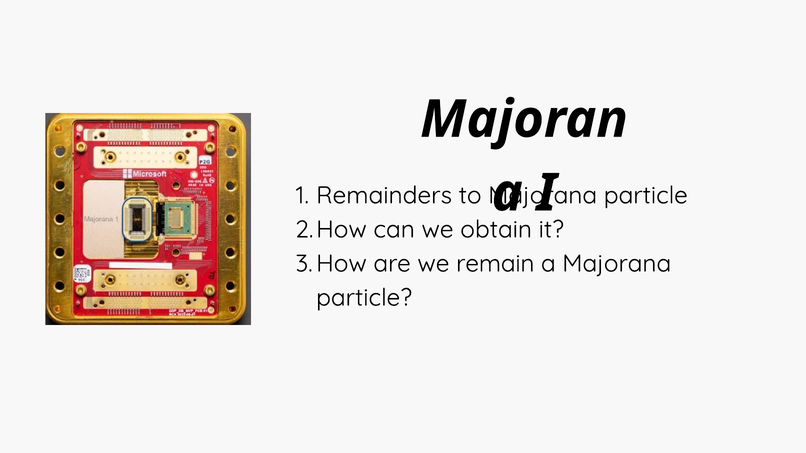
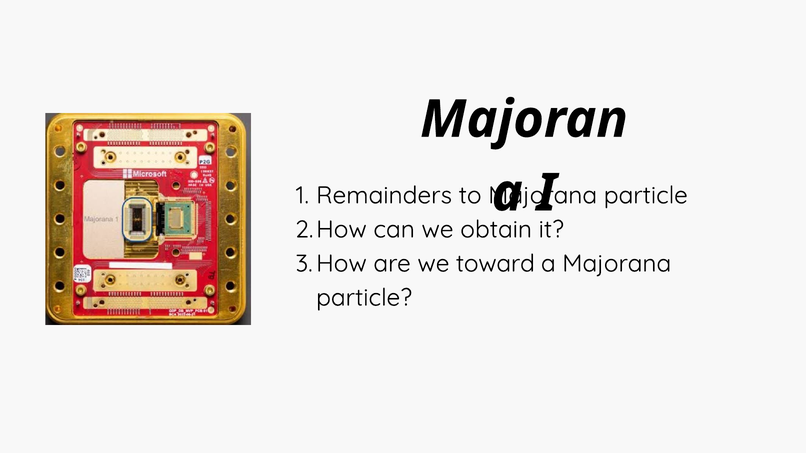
remain: remain -> toward
